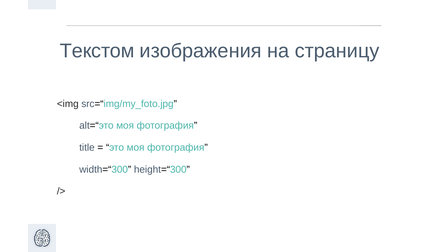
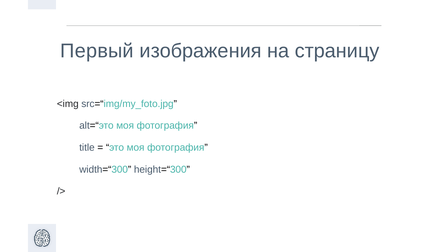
Текстом: Текстом -> Первый
